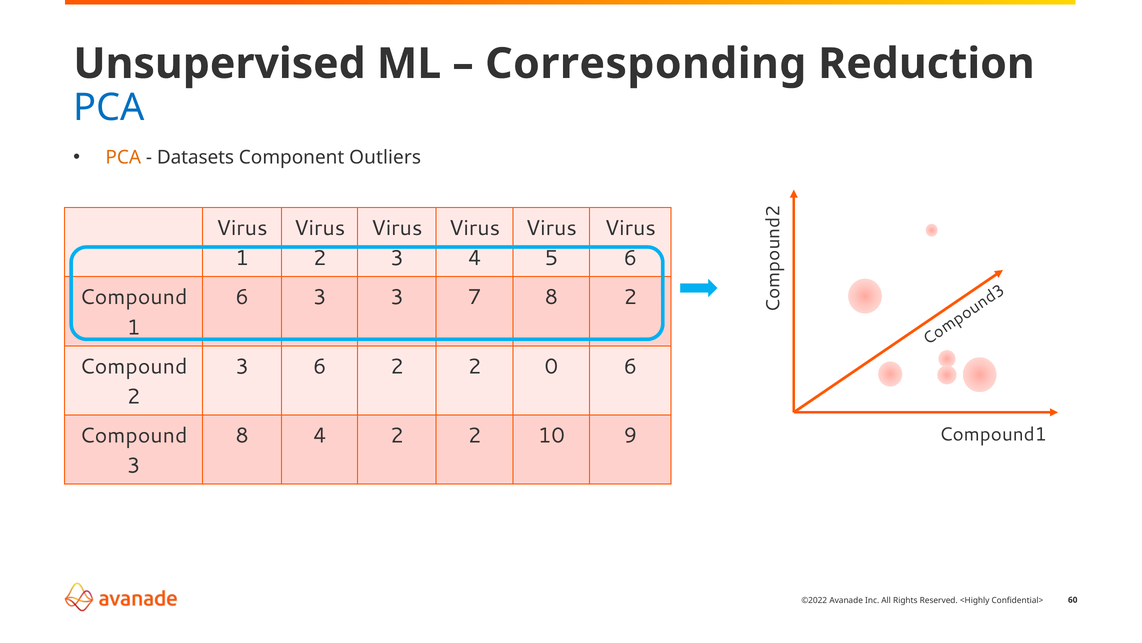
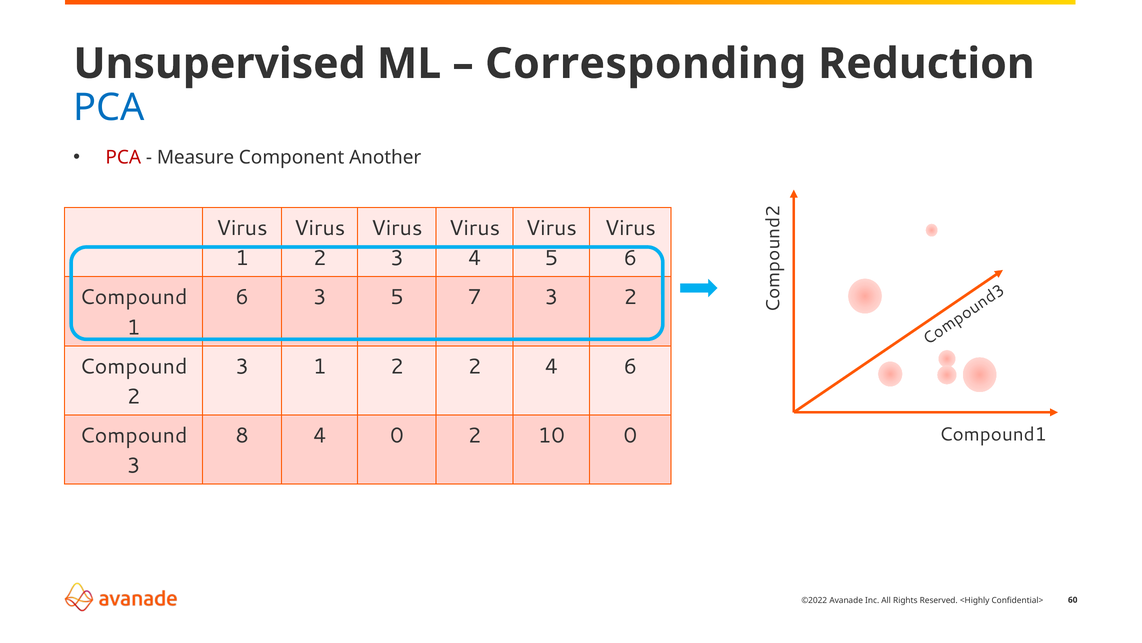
PCA at (123, 157) colour: orange -> red
Datasets: Datasets -> Measure
Outliers: Outliers -> Another
3 3: 3 -> 5
7 8: 8 -> 3
3 6: 6 -> 1
2 0: 0 -> 4
4 2: 2 -> 0
10 9: 9 -> 0
